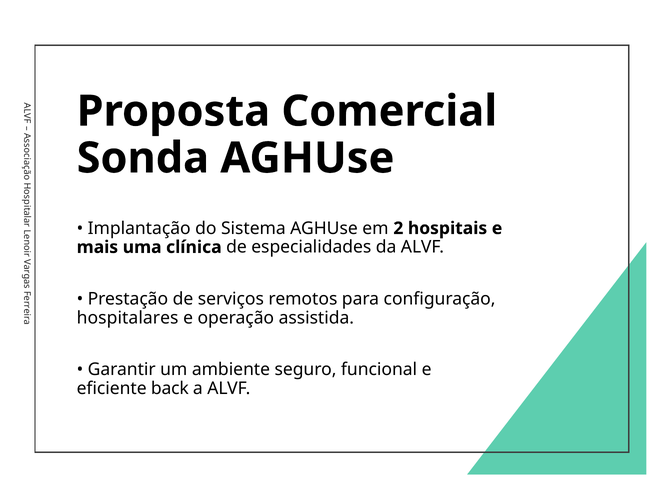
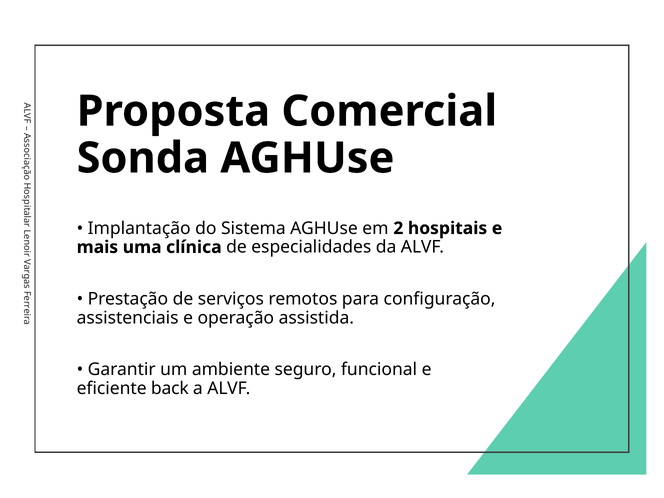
hospitalares: hospitalares -> assistenciais
